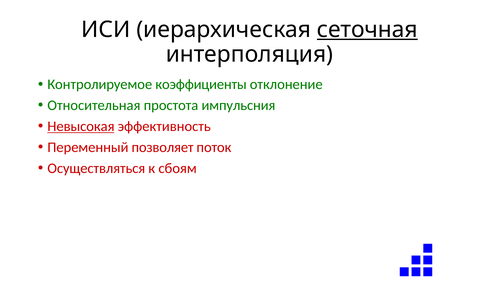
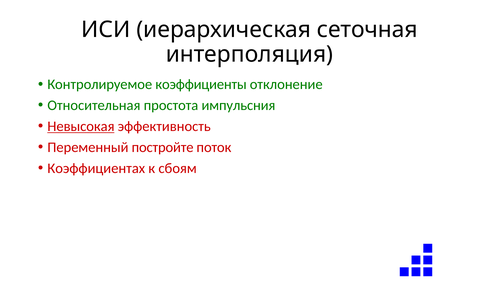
сеточная underline: present -> none
позволяет: позволяет -> постройте
Осуществляться: Осуществляться -> Коэффициентах
